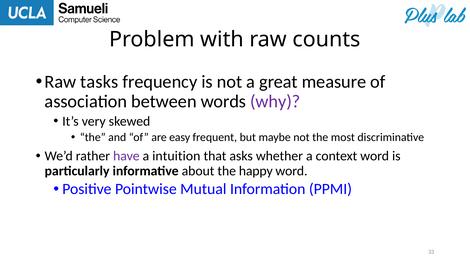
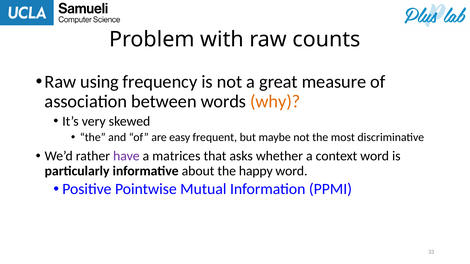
tasks: tasks -> using
why colour: purple -> orange
intuition: intuition -> matrices
